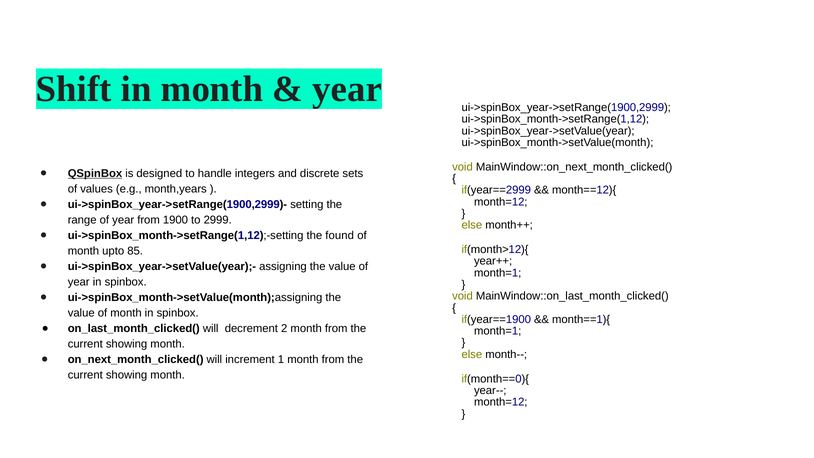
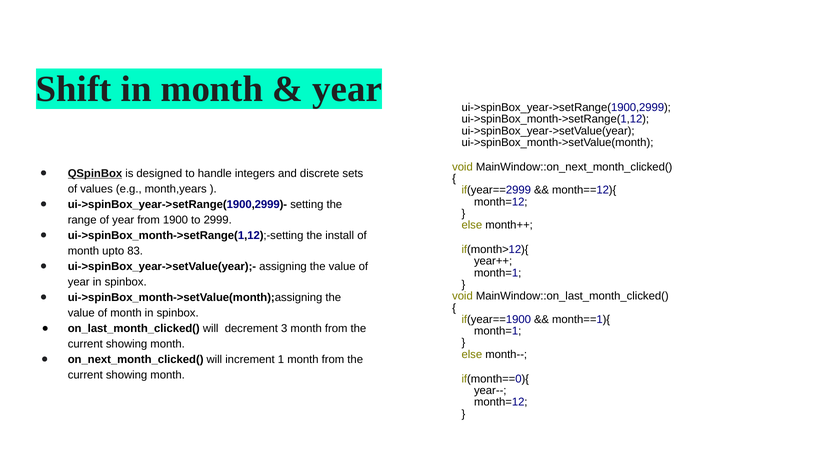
found: found -> install
85: 85 -> 83
2: 2 -> 3
